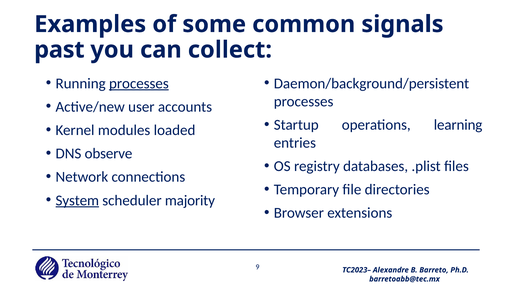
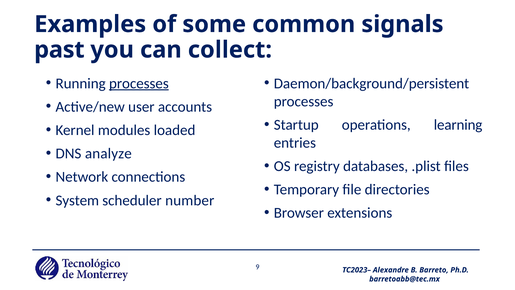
observe: observe -> analyze
System underline: present -> none
majority: majority -> number
